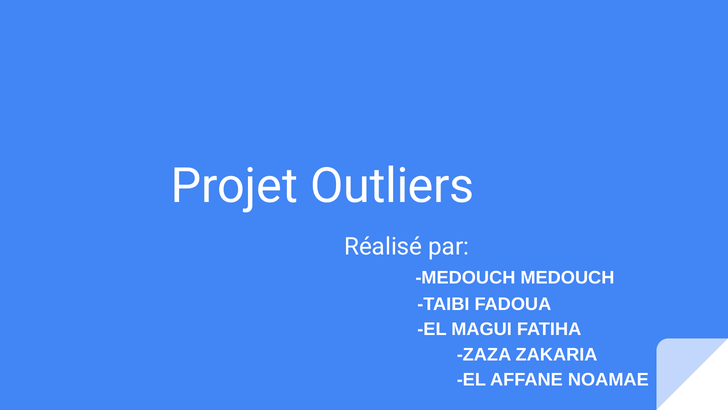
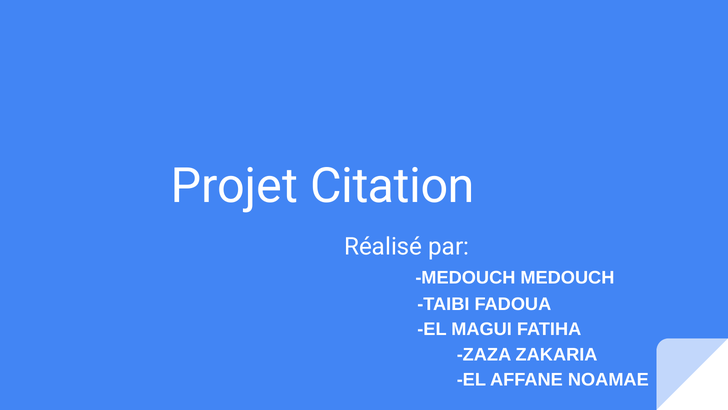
Outliers: Outliers -> Citation
